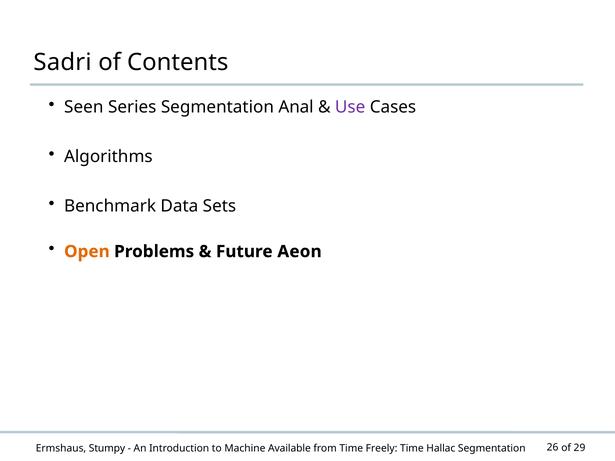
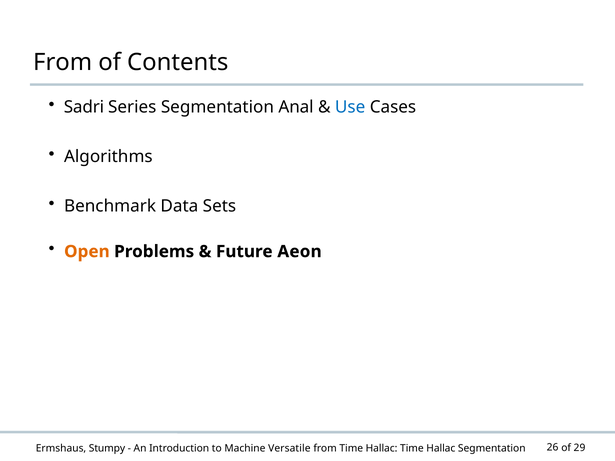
Sadri at (63, 63): Sadri -> From
Seen: Seen -> Sadri
Use colour: purple -> blue
Available: Available -> Versatile
from Time Freely: Freely -> Hallac
